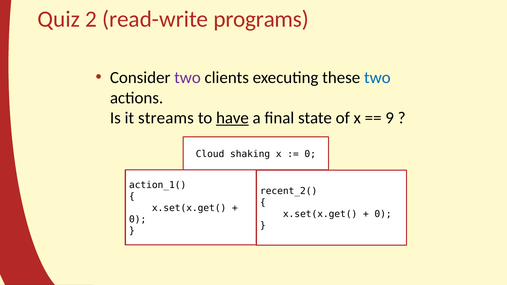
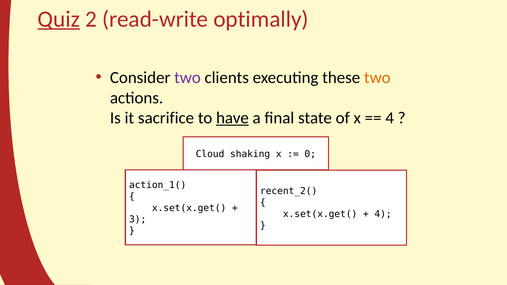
Quiz underline: none -> present
programs: programs -> optimally
two at (377, 78) colour: blue -> orange
streams: streams -> sacrifice
9 at (390, 118): 9 -> 4
0 at (383, 214): 0 -> 4
0 at (138, 220): 0 -> 3
